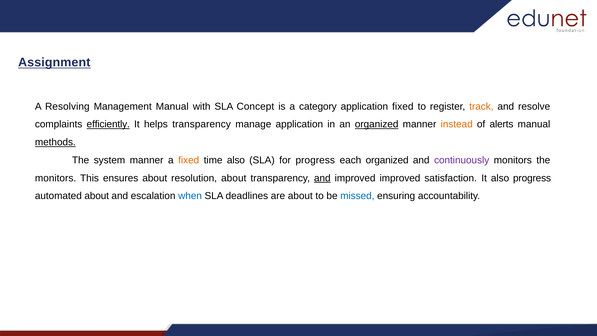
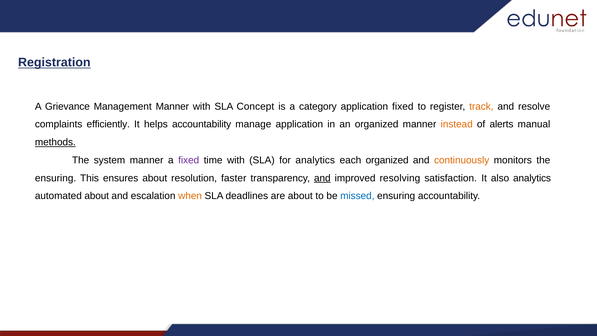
Assignment: Assignment -> Registration
Resolving: Resolving -> Grievance
Management Manual: Manual -> Manner
efficiently underline: present -> none
helps transparency: transparency -> accountability
organized at (377, 124) underline: present -> none
fixed at (189, 160) colour: orange -> purple
time also: also -> with
for progress: progress -> analytics
continuously colour: purple -> orange
monitors at (56, 178): monitors -> ensuring
resolution about: about -> faster
improved improved: improved -> resolving
also progress: progress -> analytics
when colour: blue -> orange
